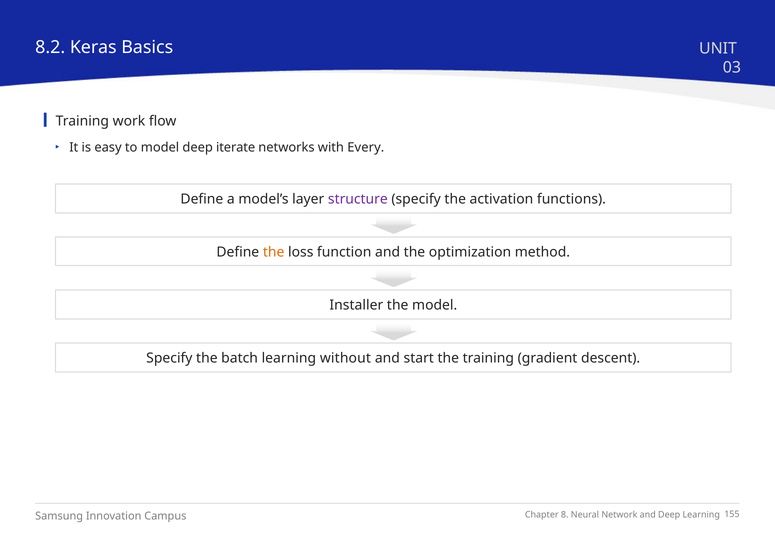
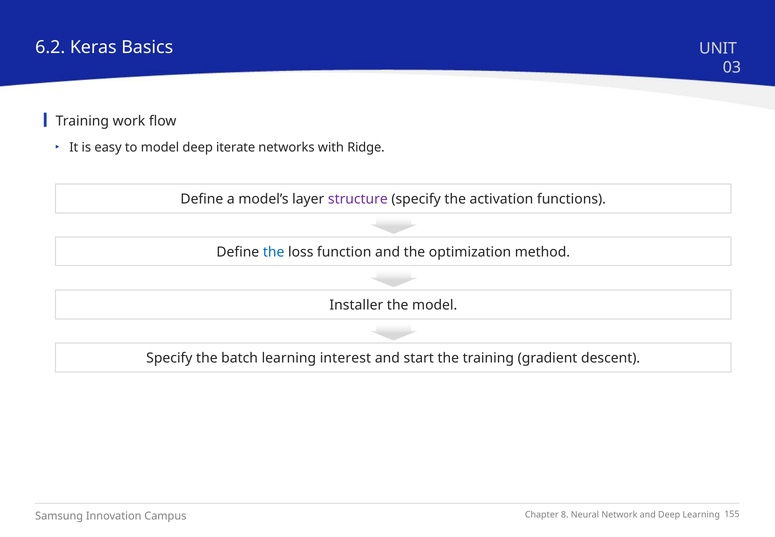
8.2: 8.2 -> 6.2
Every: Every -> Ridge
the at (274, 252) colour: orange -> blue
without: without -> interest
